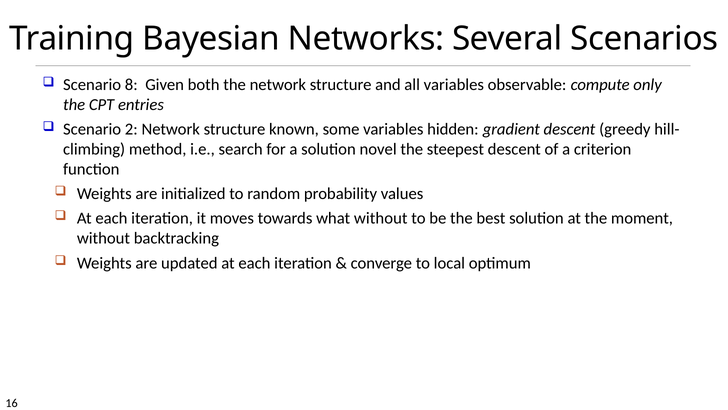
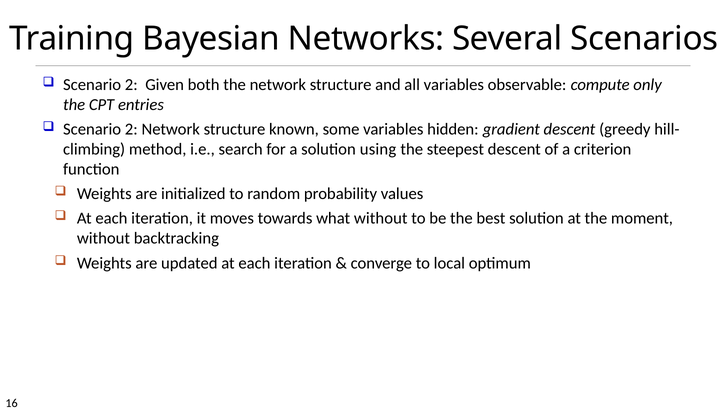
8 at (131, 84): 8 -> 2
novel: novel -> using
